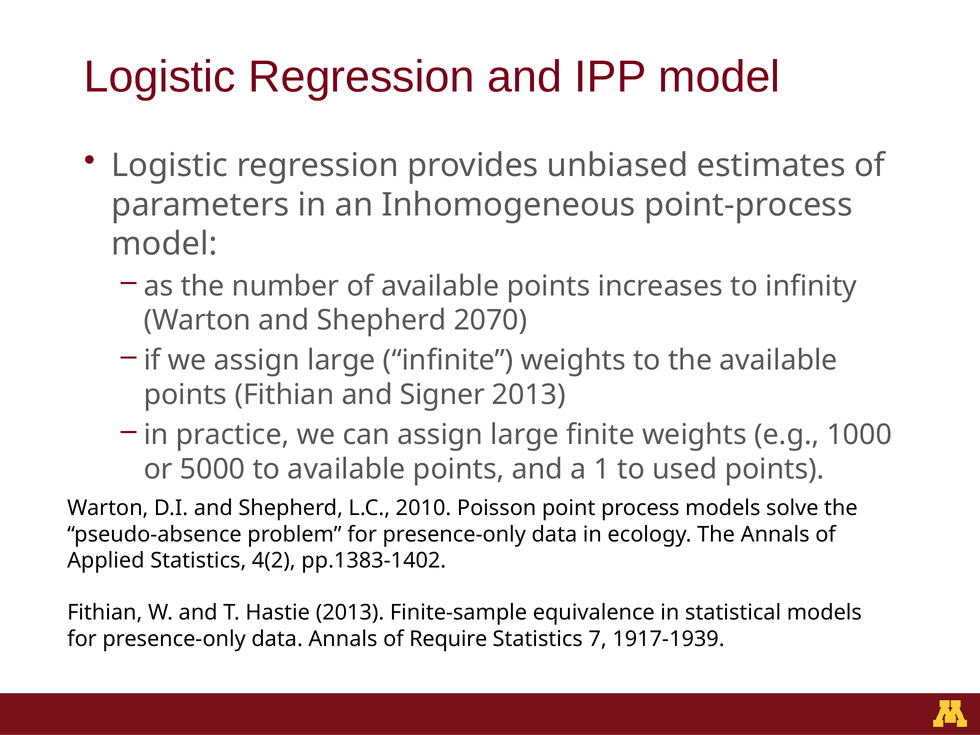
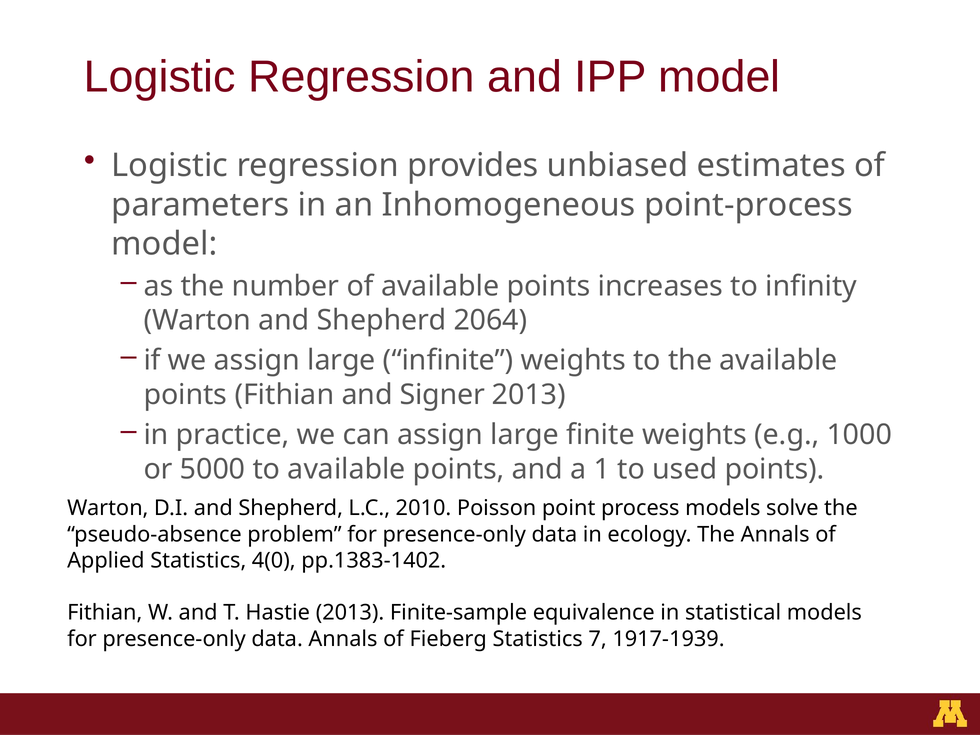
2070: 2070 -> 2064
4(2: 4(2 -> 4(0
Require: Require -> Fieberg
